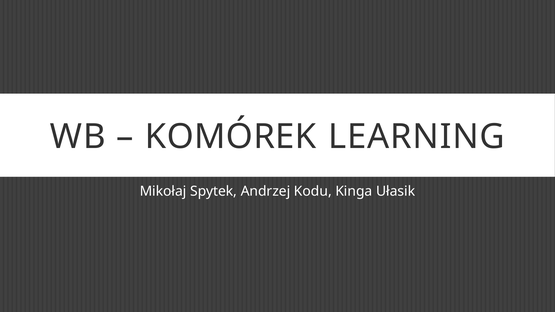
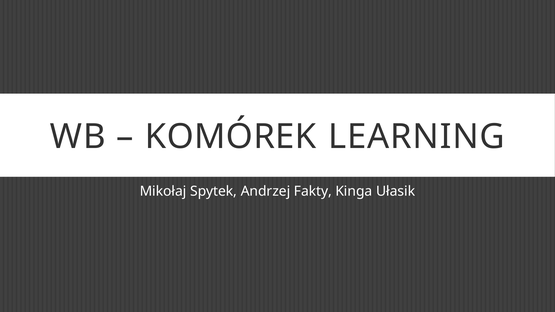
Kodu: Kodu -> Fakty
